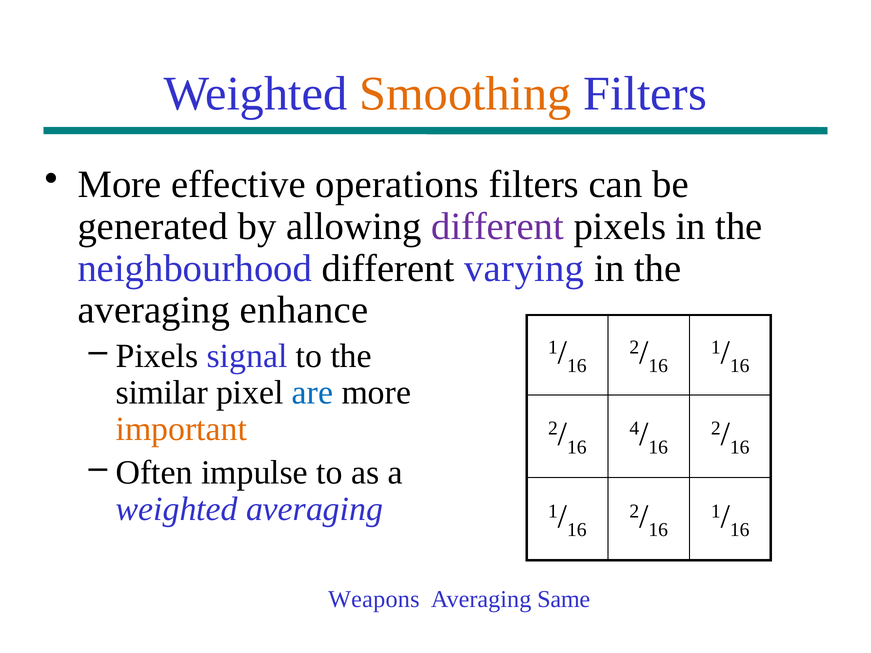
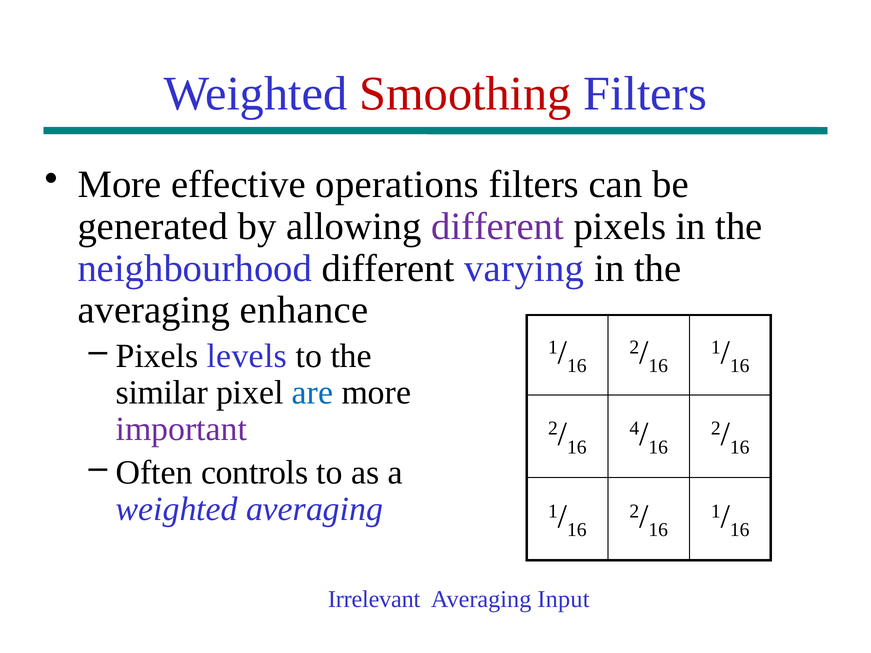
Smoothing colour: orange -> red
signal: signal -> levels
important colour: orange -> purple
impulse: impulse -> controls
Weapons: Weapons -> Irrelevant
Same: Same -> Input
